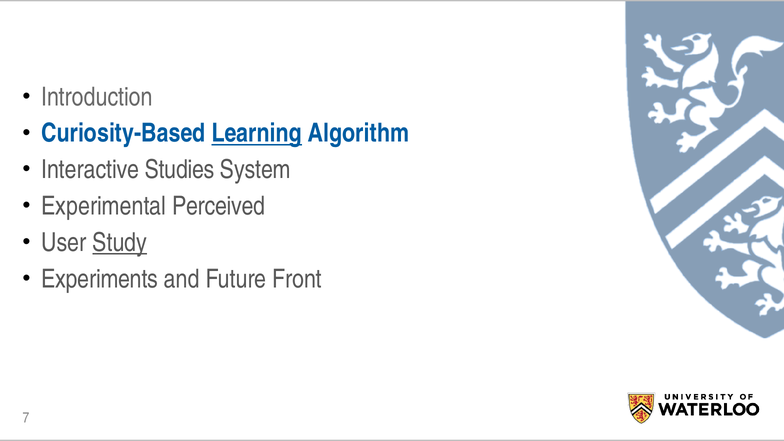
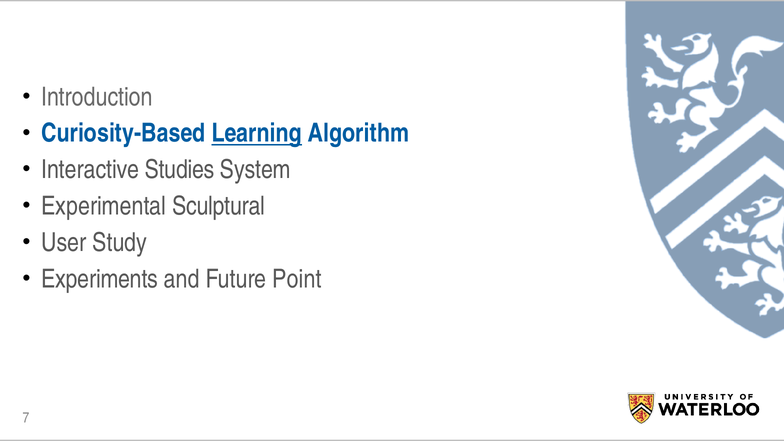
Perceived: Perceived -> Sculptural
Study underline: present -> none
Front: Front -> Point
